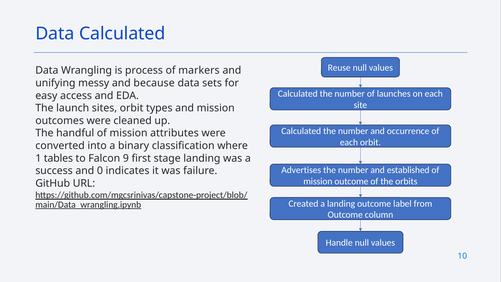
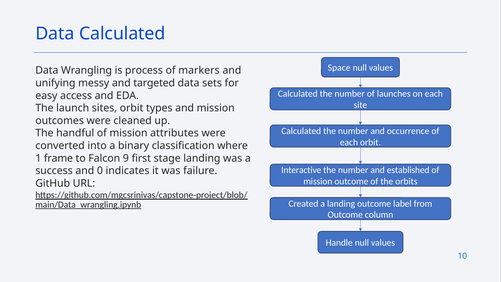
Reuse: Reuse -> Space
because: because -> targeted
tables: tables -> frame
Advertises: Advertises -> Interactive
